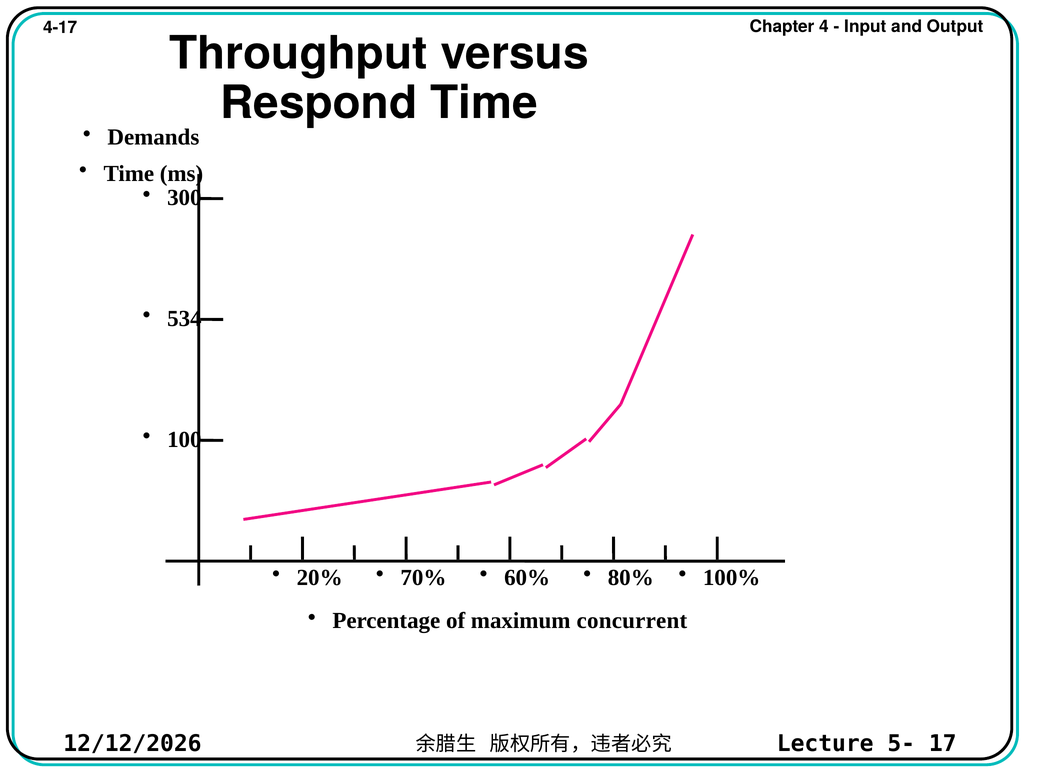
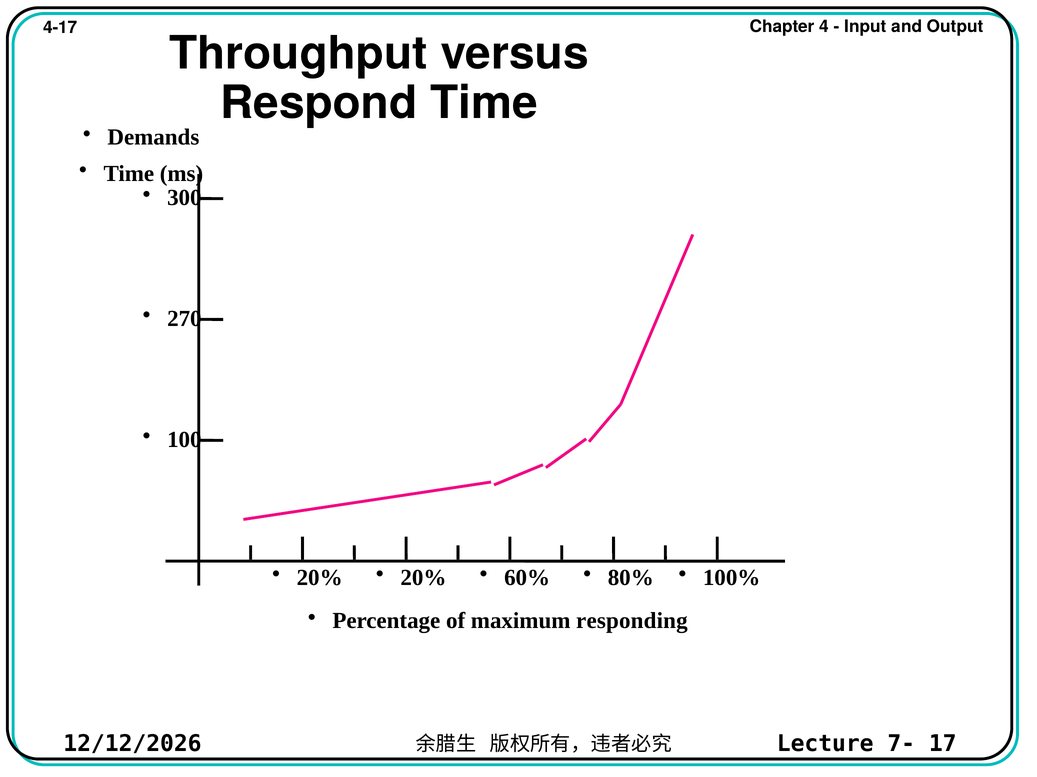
534: 534 -> 270
70% at (423, 578): 70% -> 20%
concurrent: concurrent -> responding
5-: 5- -> 7-
